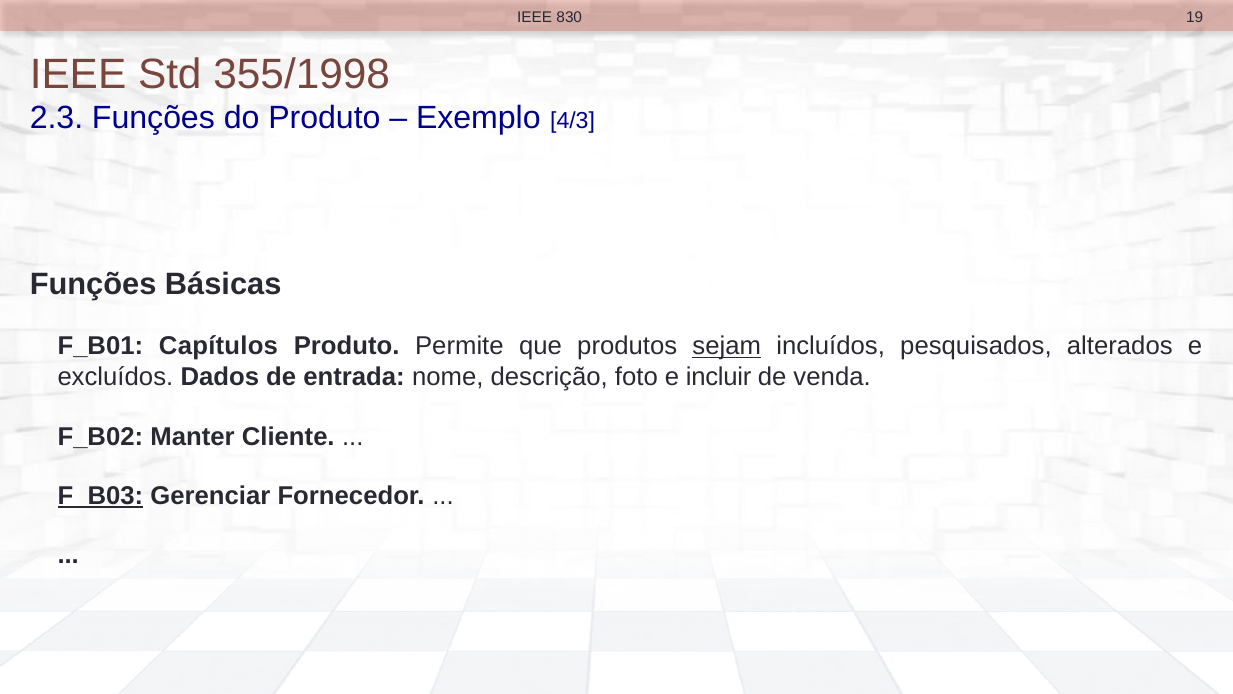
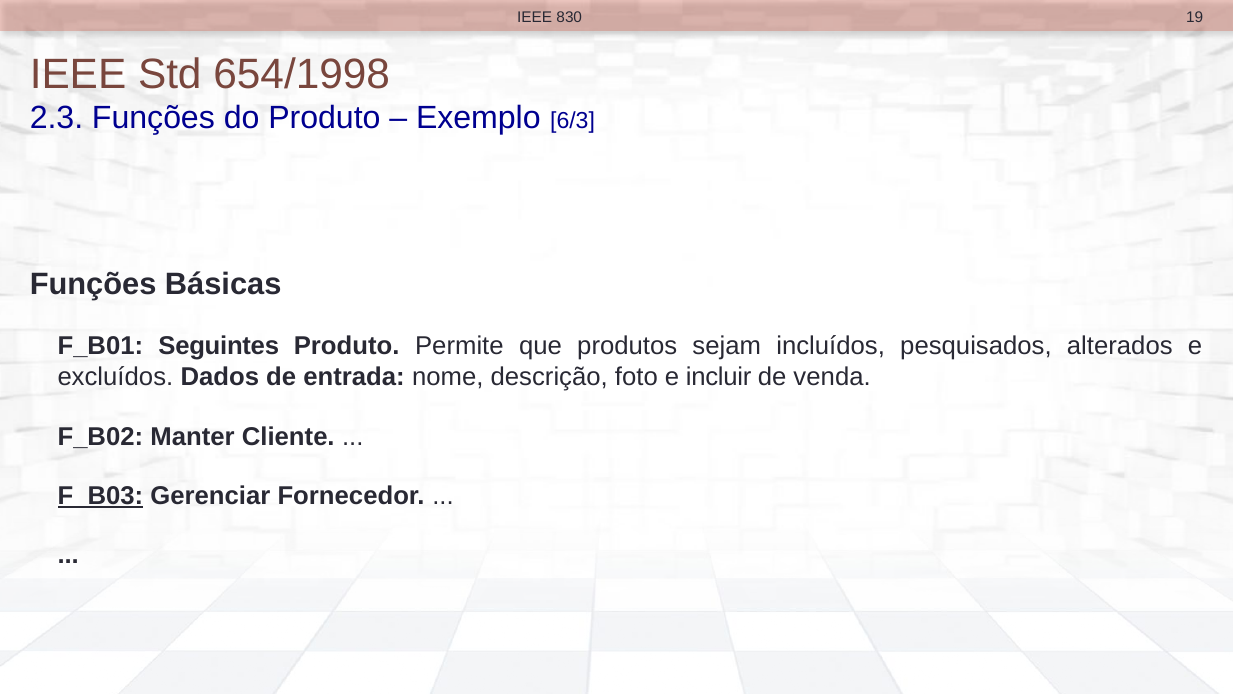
355/1998: 355/1998 -> 654/1998
4/3: 4/3 -> 6/3
Capítulos: Capítulos -> Seguintes
sejam underline: present -> none
